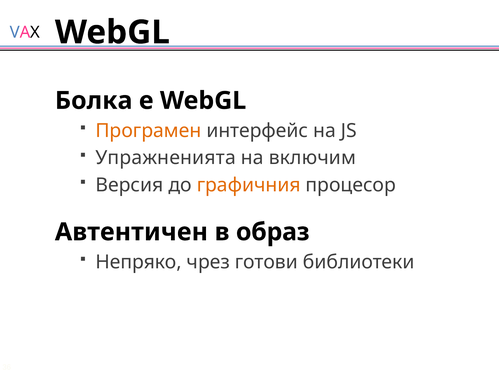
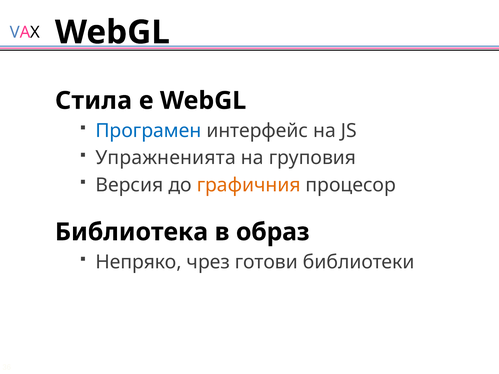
Болка: Болка -> Стила
Програмен colour: orange -> blue
включим: включим -> груповия
Автентичен: Автентичен -> Библиотека
